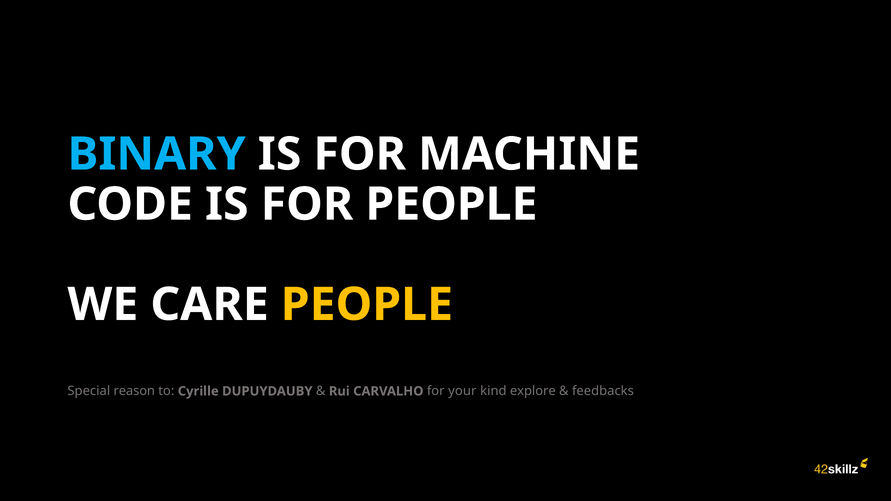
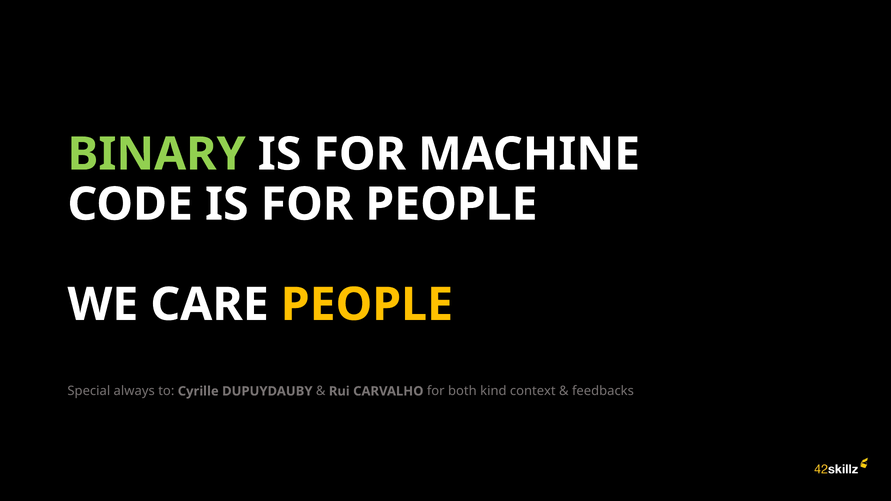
BINARY colour: light blue -> light green
reason: reason -> always
your: your -> both
explore: explore -> context
